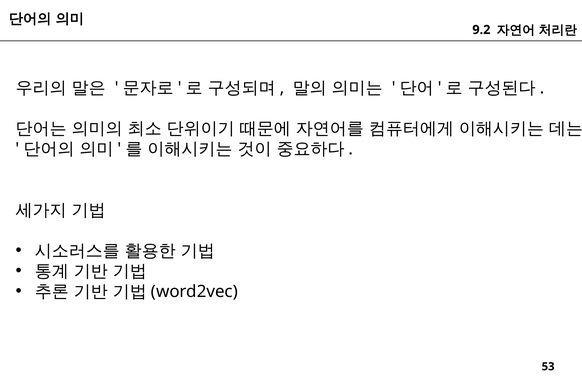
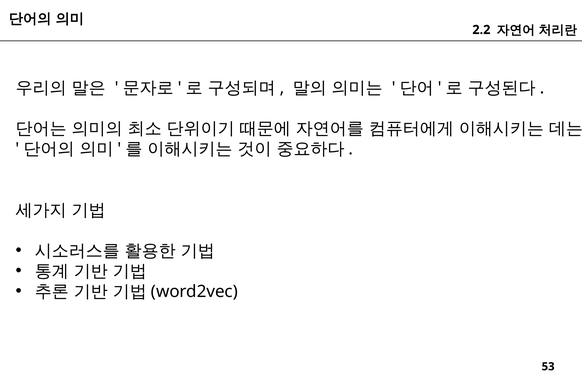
9.2: 9.2 -> 2.2
